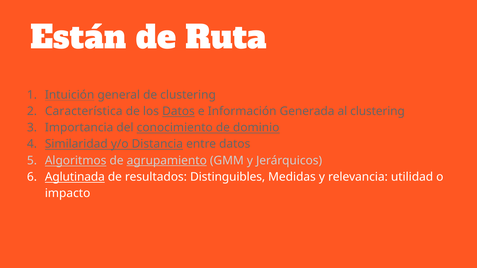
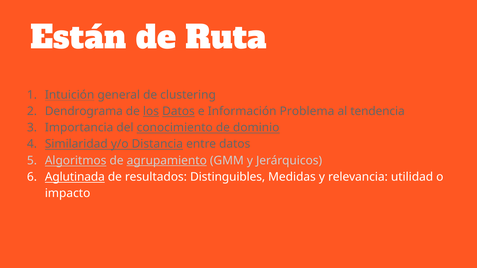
Característica: Característica -> Dendrograma
los underline: none -> present
Generada: Generada -> Problema
al clustering: clustering -> tendencia
